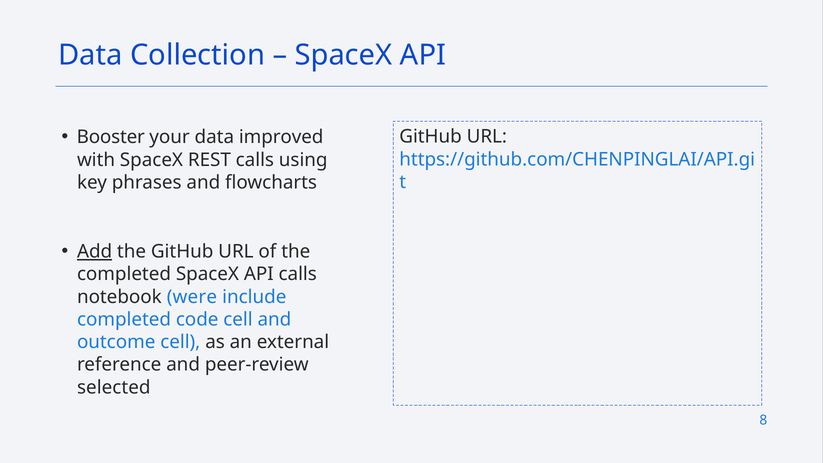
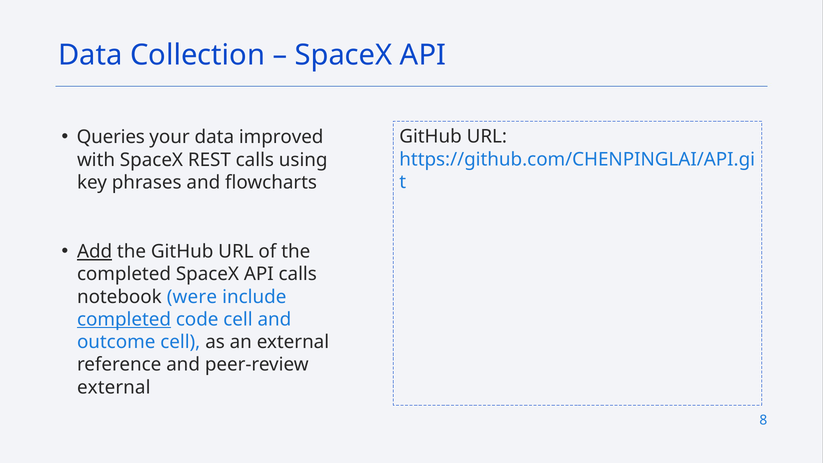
Booster: Booster -> Queries
completed at (124, 319) underline: none -> present
selected at (114, 387): selected -> external
